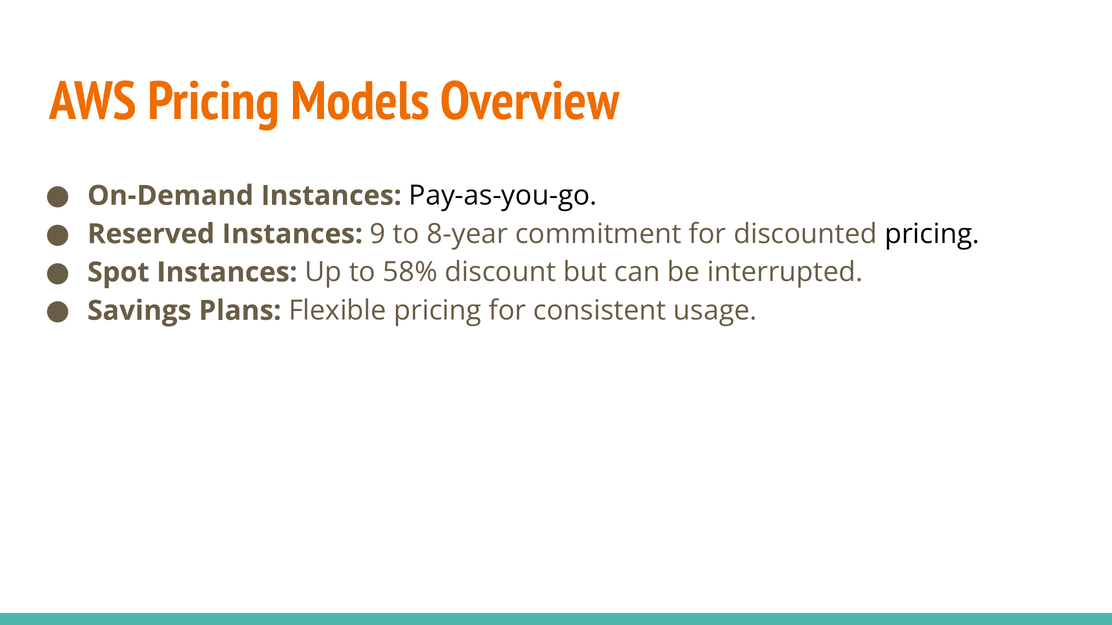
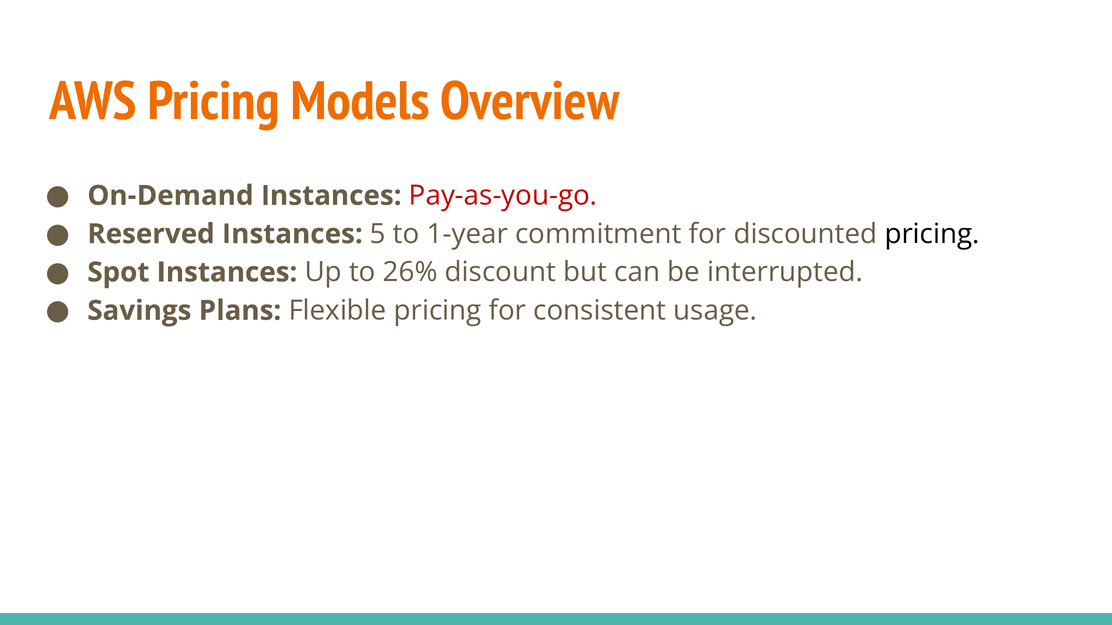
Pay-as-you-go colour: black -> red
9: 9 -> 5
8-year: 8-year -> 1-year
58%: 58% -> 26%
